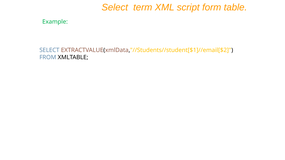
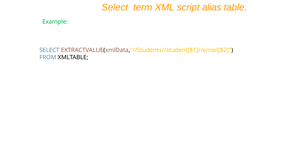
form: form -> alias
